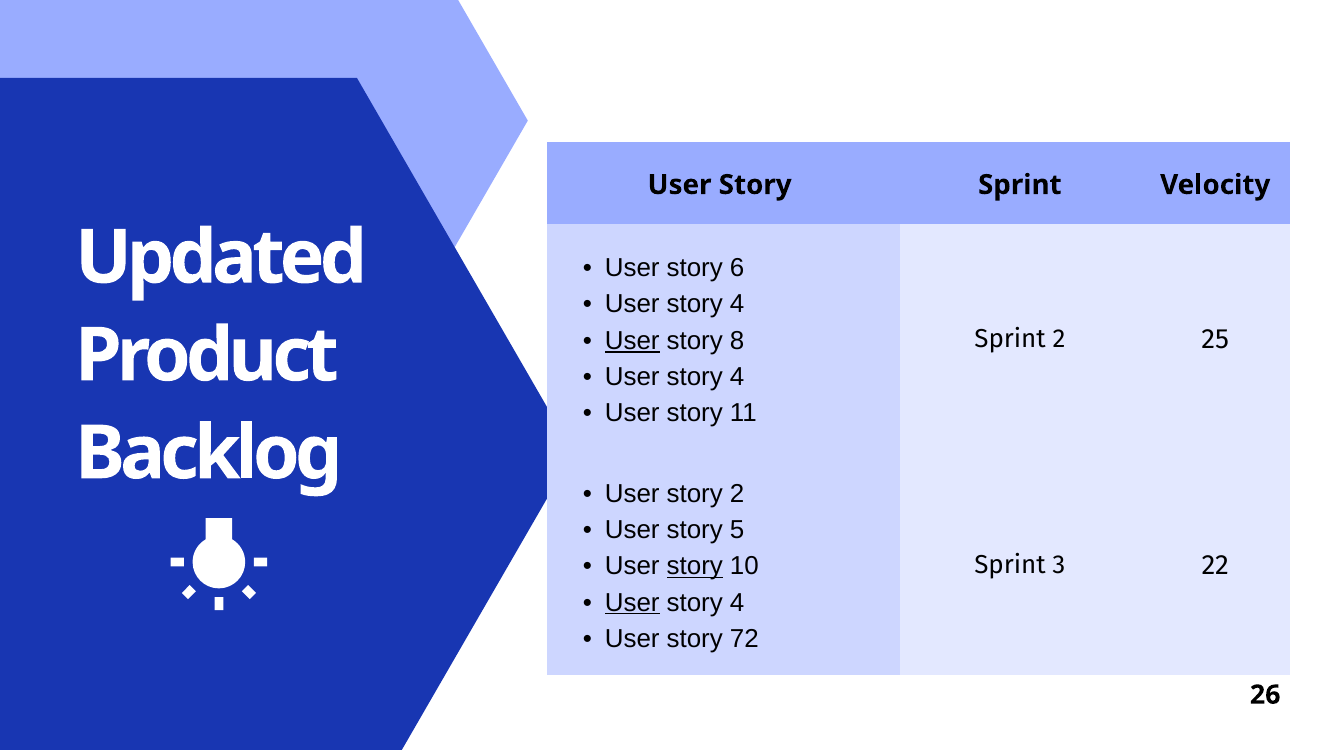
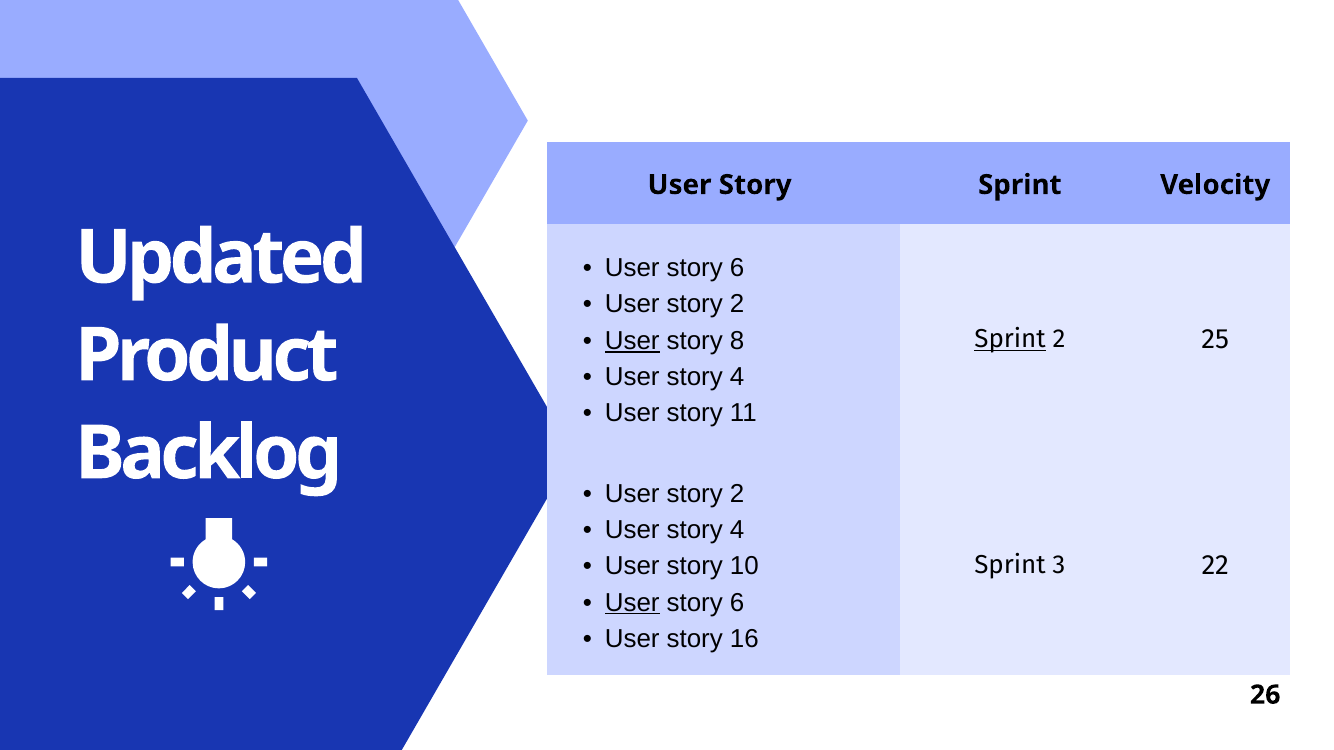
4 at (737, 305): 4 -> 2
Sprint at (1010, 339) underline: none -> present
5 at (737, 530): 5 -> 4
story at (695, 567) underline: present -> none
4 at (737, 603): 4 -> 6
72: 72 -> 16
